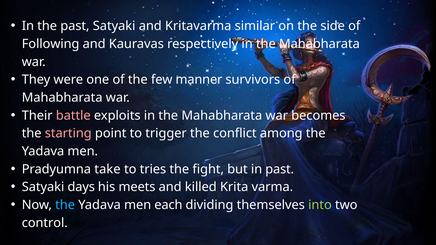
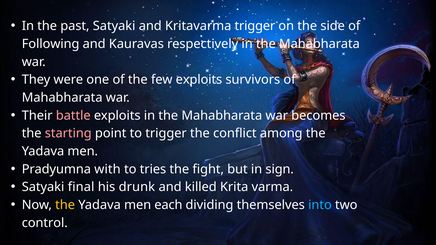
Kritavarma similar: similar -> trigger
few manner: manner -> exploits
take: take -> with
in past: past -> sign
days: days -> final
meets: meets -> drunk
the at (65, 205) colour: light blue -> yellow
into colour: light green -> light blue
